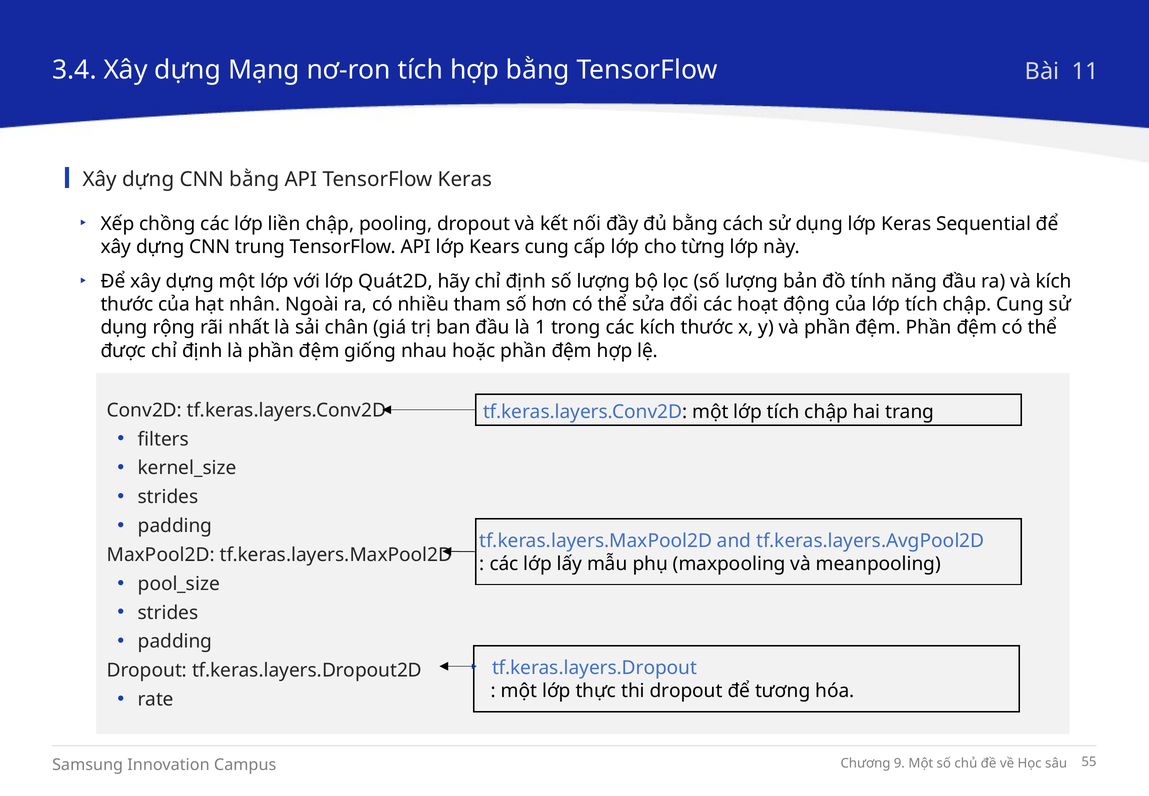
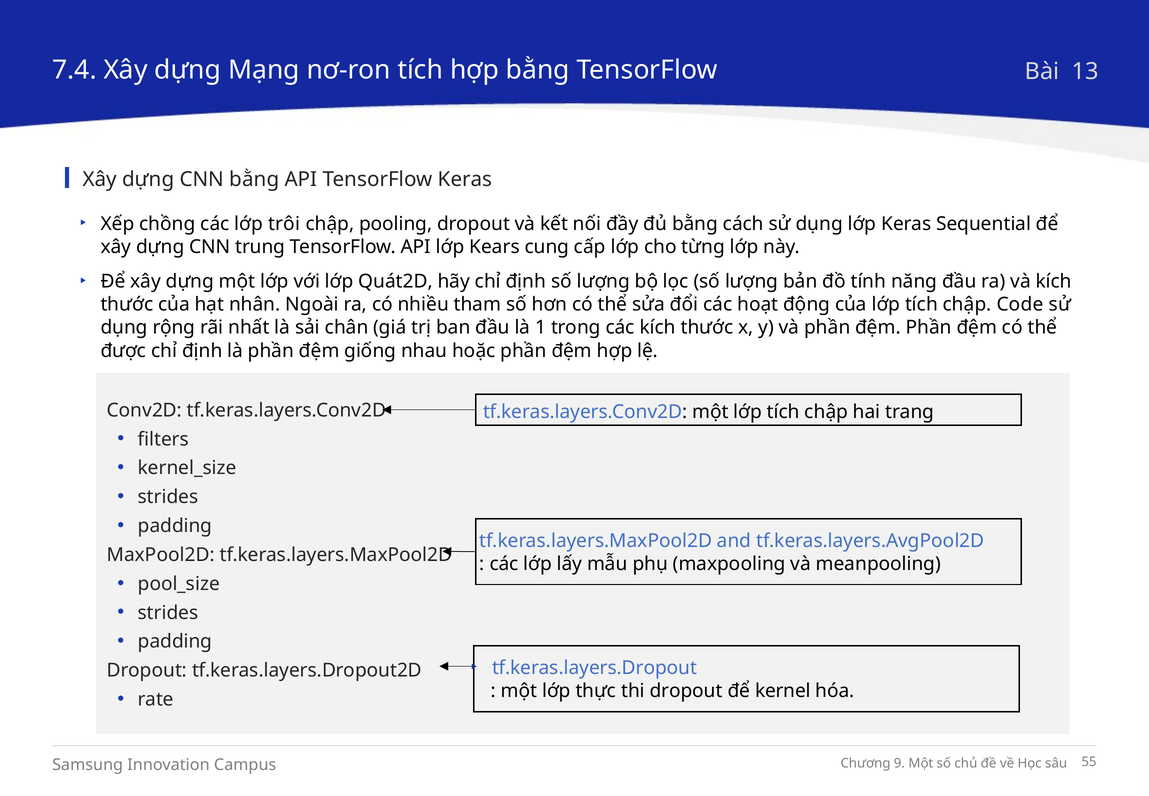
3.4: 3.4 -> 7.4
11: 11 -> 13
liền: liền -> trôi
chập Cung: Cung -> Code
tương: tương -> kernel
